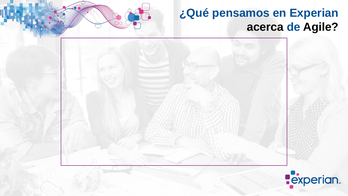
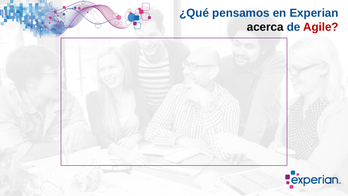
Agile colour: black -> red
